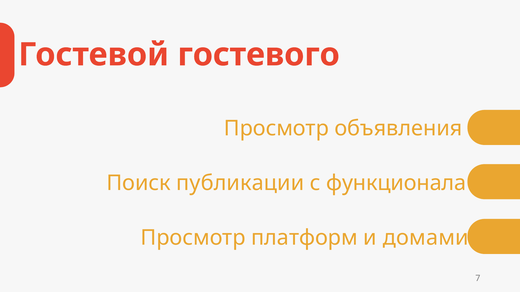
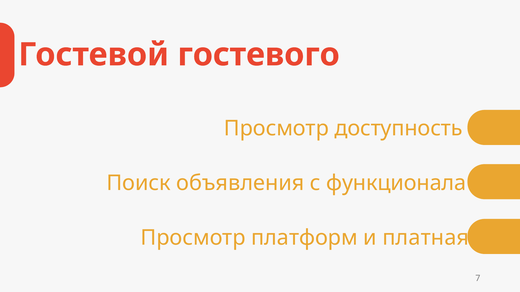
объявления: объявления -> доступность
публикации: публикации -> объявления
домами: домами -> платная
